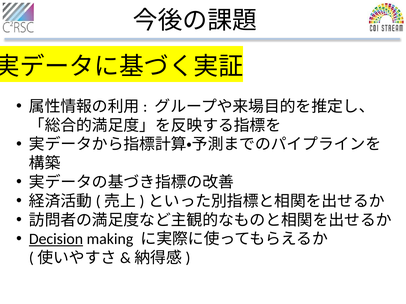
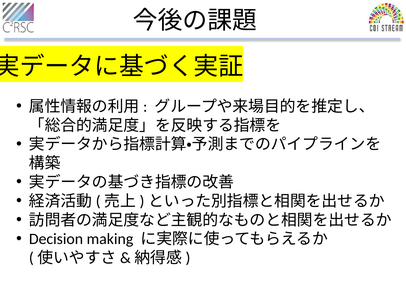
Decision underline: present -> none
